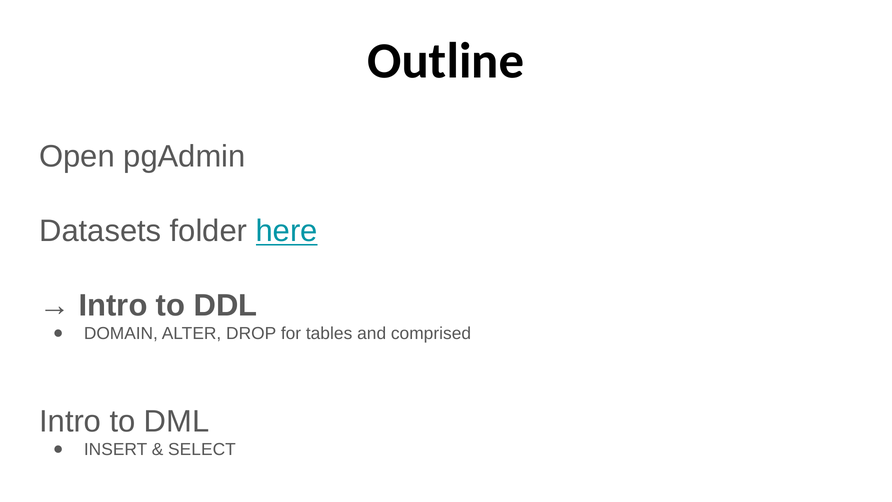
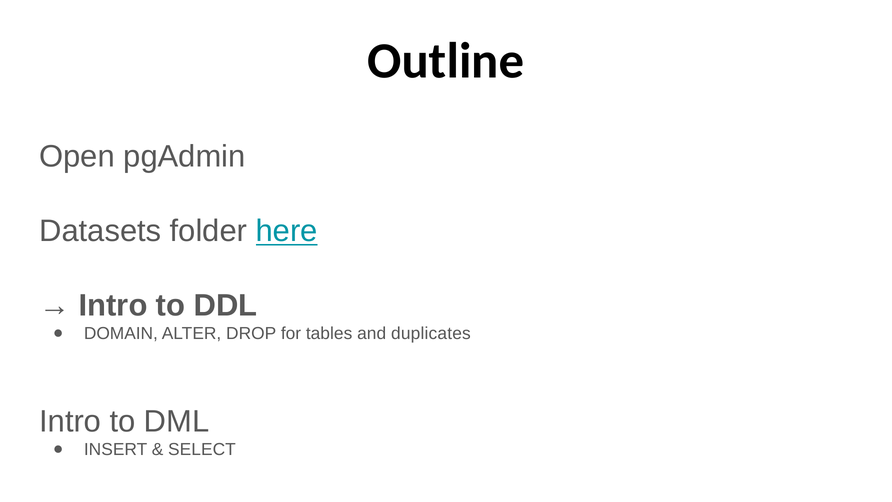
comprised: comprised -> duplicates
